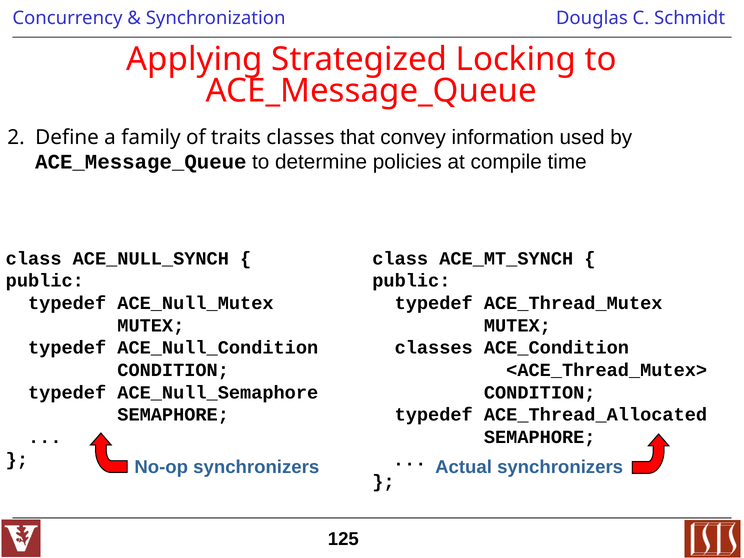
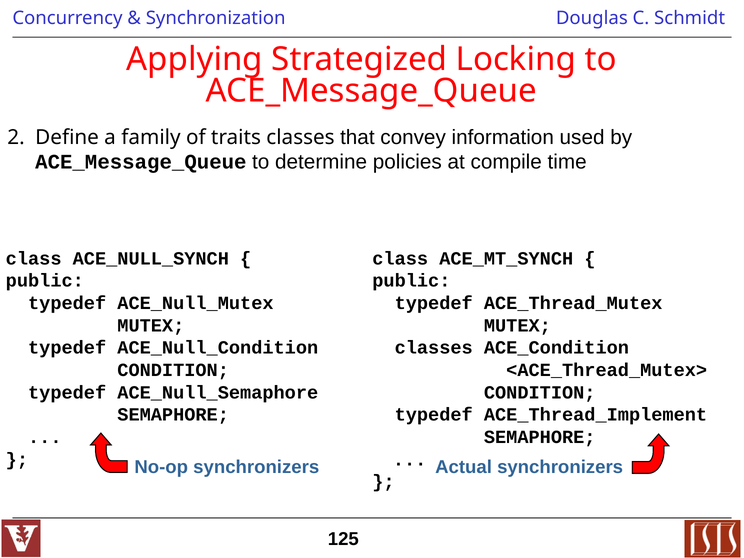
ACE_Thread_Allocated: ACE_Thread_Allocated -> ACE_Thread_Implement
